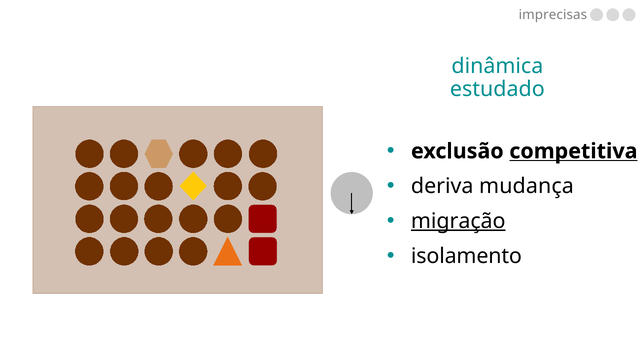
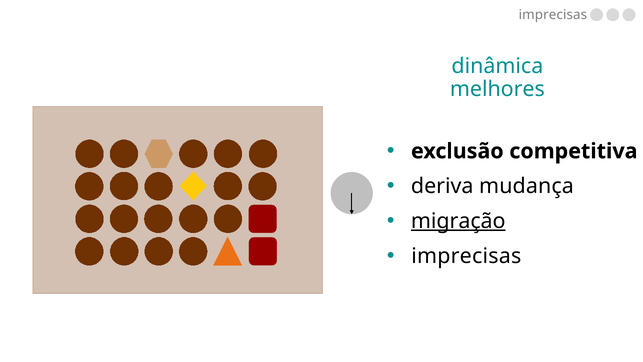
estudado: estudado -> melhores
competitiva underline: present -> none
isolamento at (466, 256): isolamento -> imprecisas
